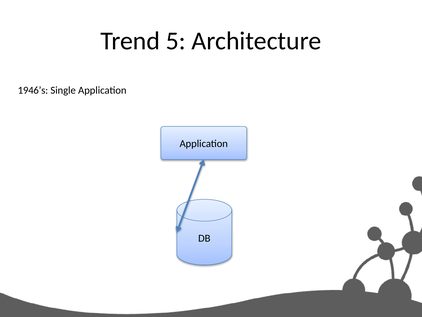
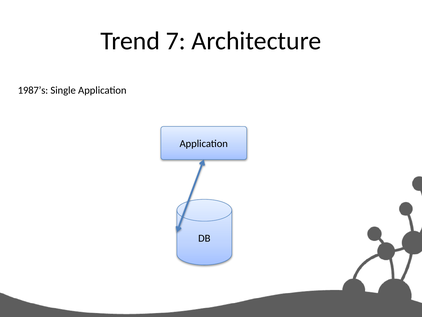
5: 5 -> 7
1946’s: 1946’s -> 1987’s
